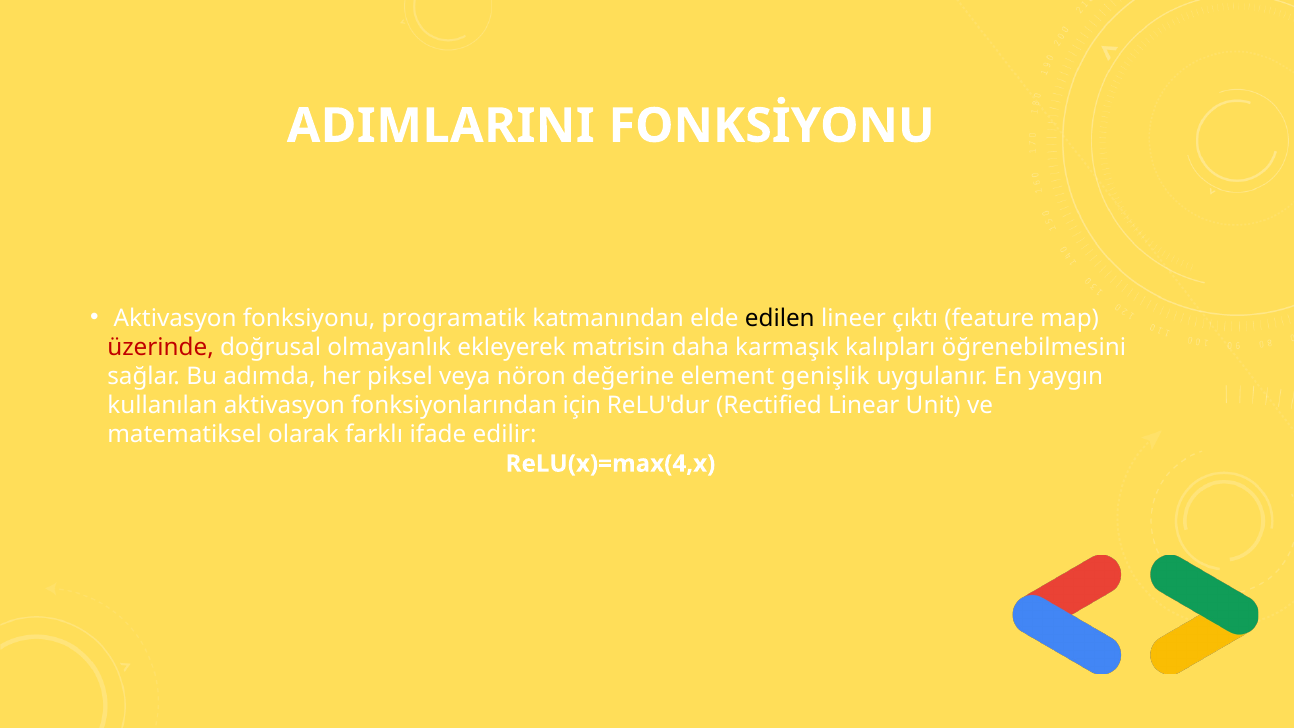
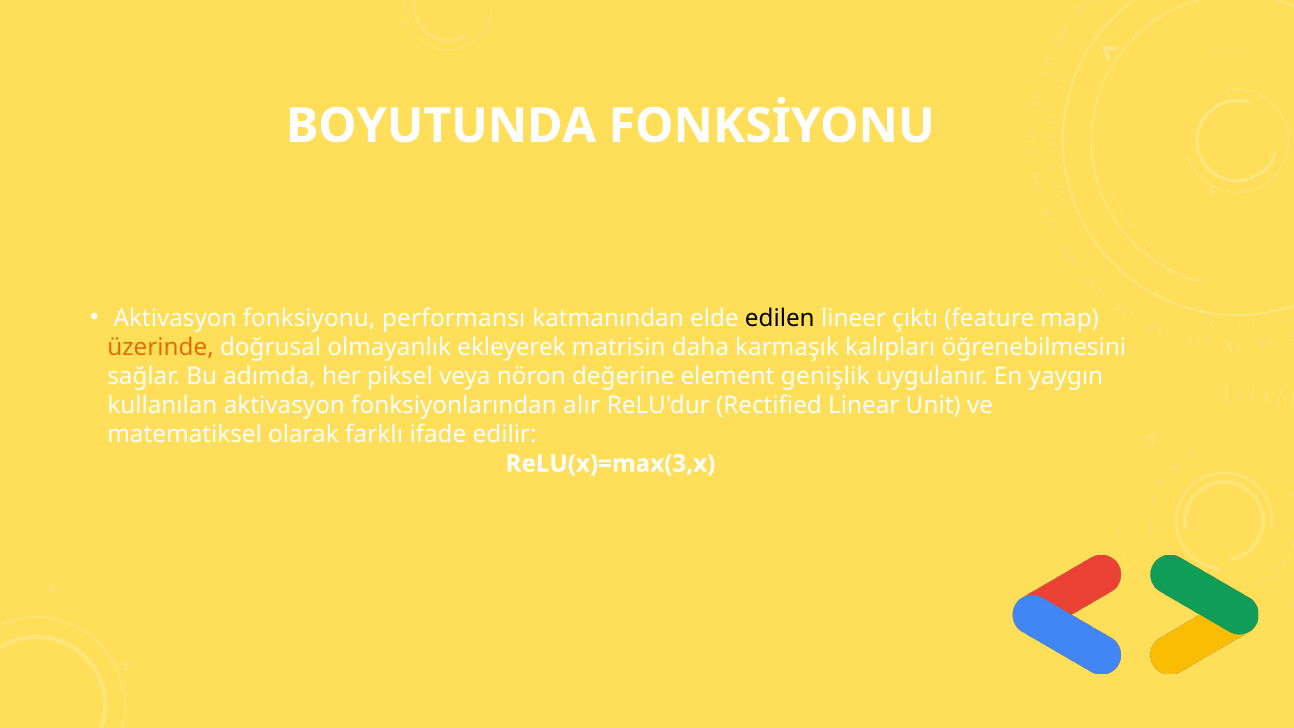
ADIMLARINI: ADIMLARINI -> BOYUTUNDA
programatik: programatik -> performansı
üzerinde colour: red -> orange
için: için -> alır
ReLU(x)=max(4,x: ReLU(x)=max(4,x -> ReLU(x)=max(3,x
